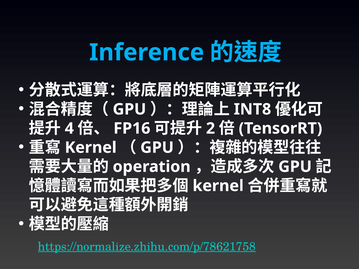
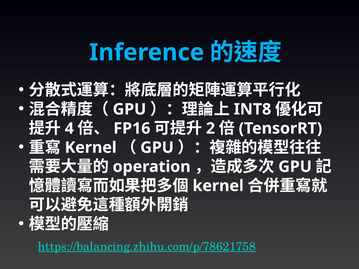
https://normalize.zhihu.com/p/78621758: https://normalize.zhihu.com/p/78621758 -> https://balancing.zhihu.com/p/78621758
